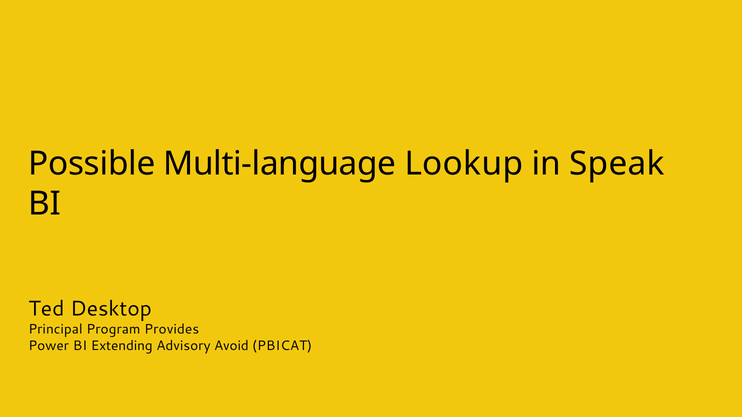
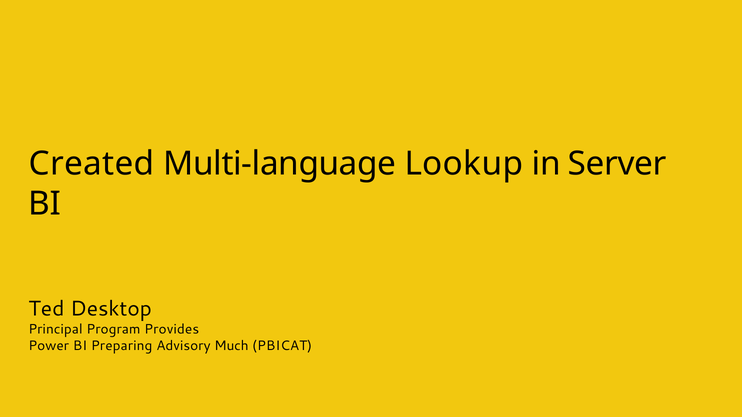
Possible: Possible -> Created
Speak: Speak -> Server
Extending: Extending -> Preparing
Avoid: Avoid -> Much
